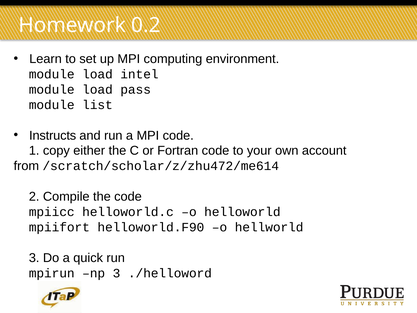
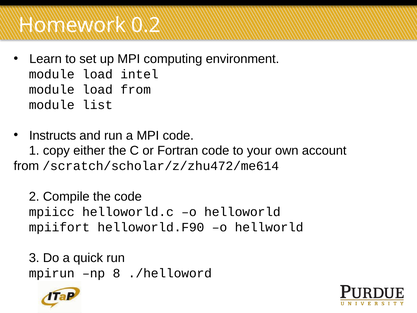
load pass: pass -> from
np 3: 3 -> 8
